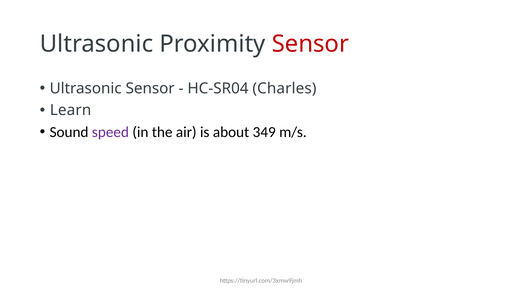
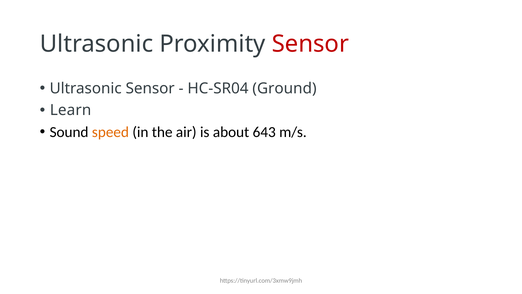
Charles: Charles -> Ground
speed colour: purple -> orange
349: 349 -> 643
